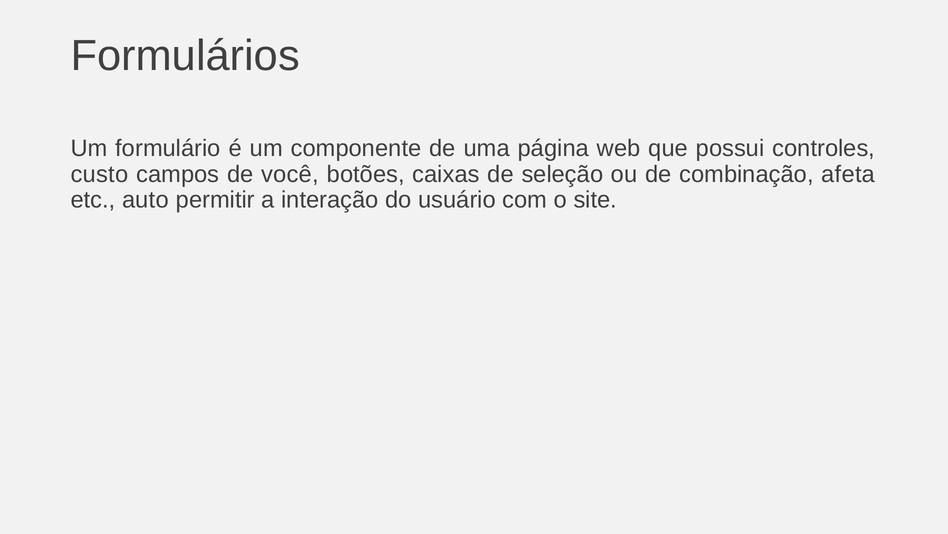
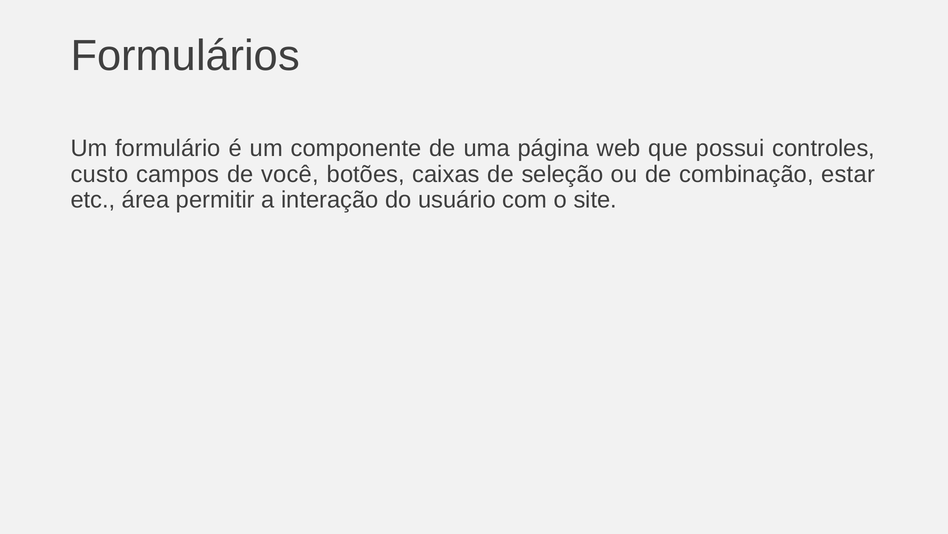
afeta: afeta -> estar
auto: auto -> área
